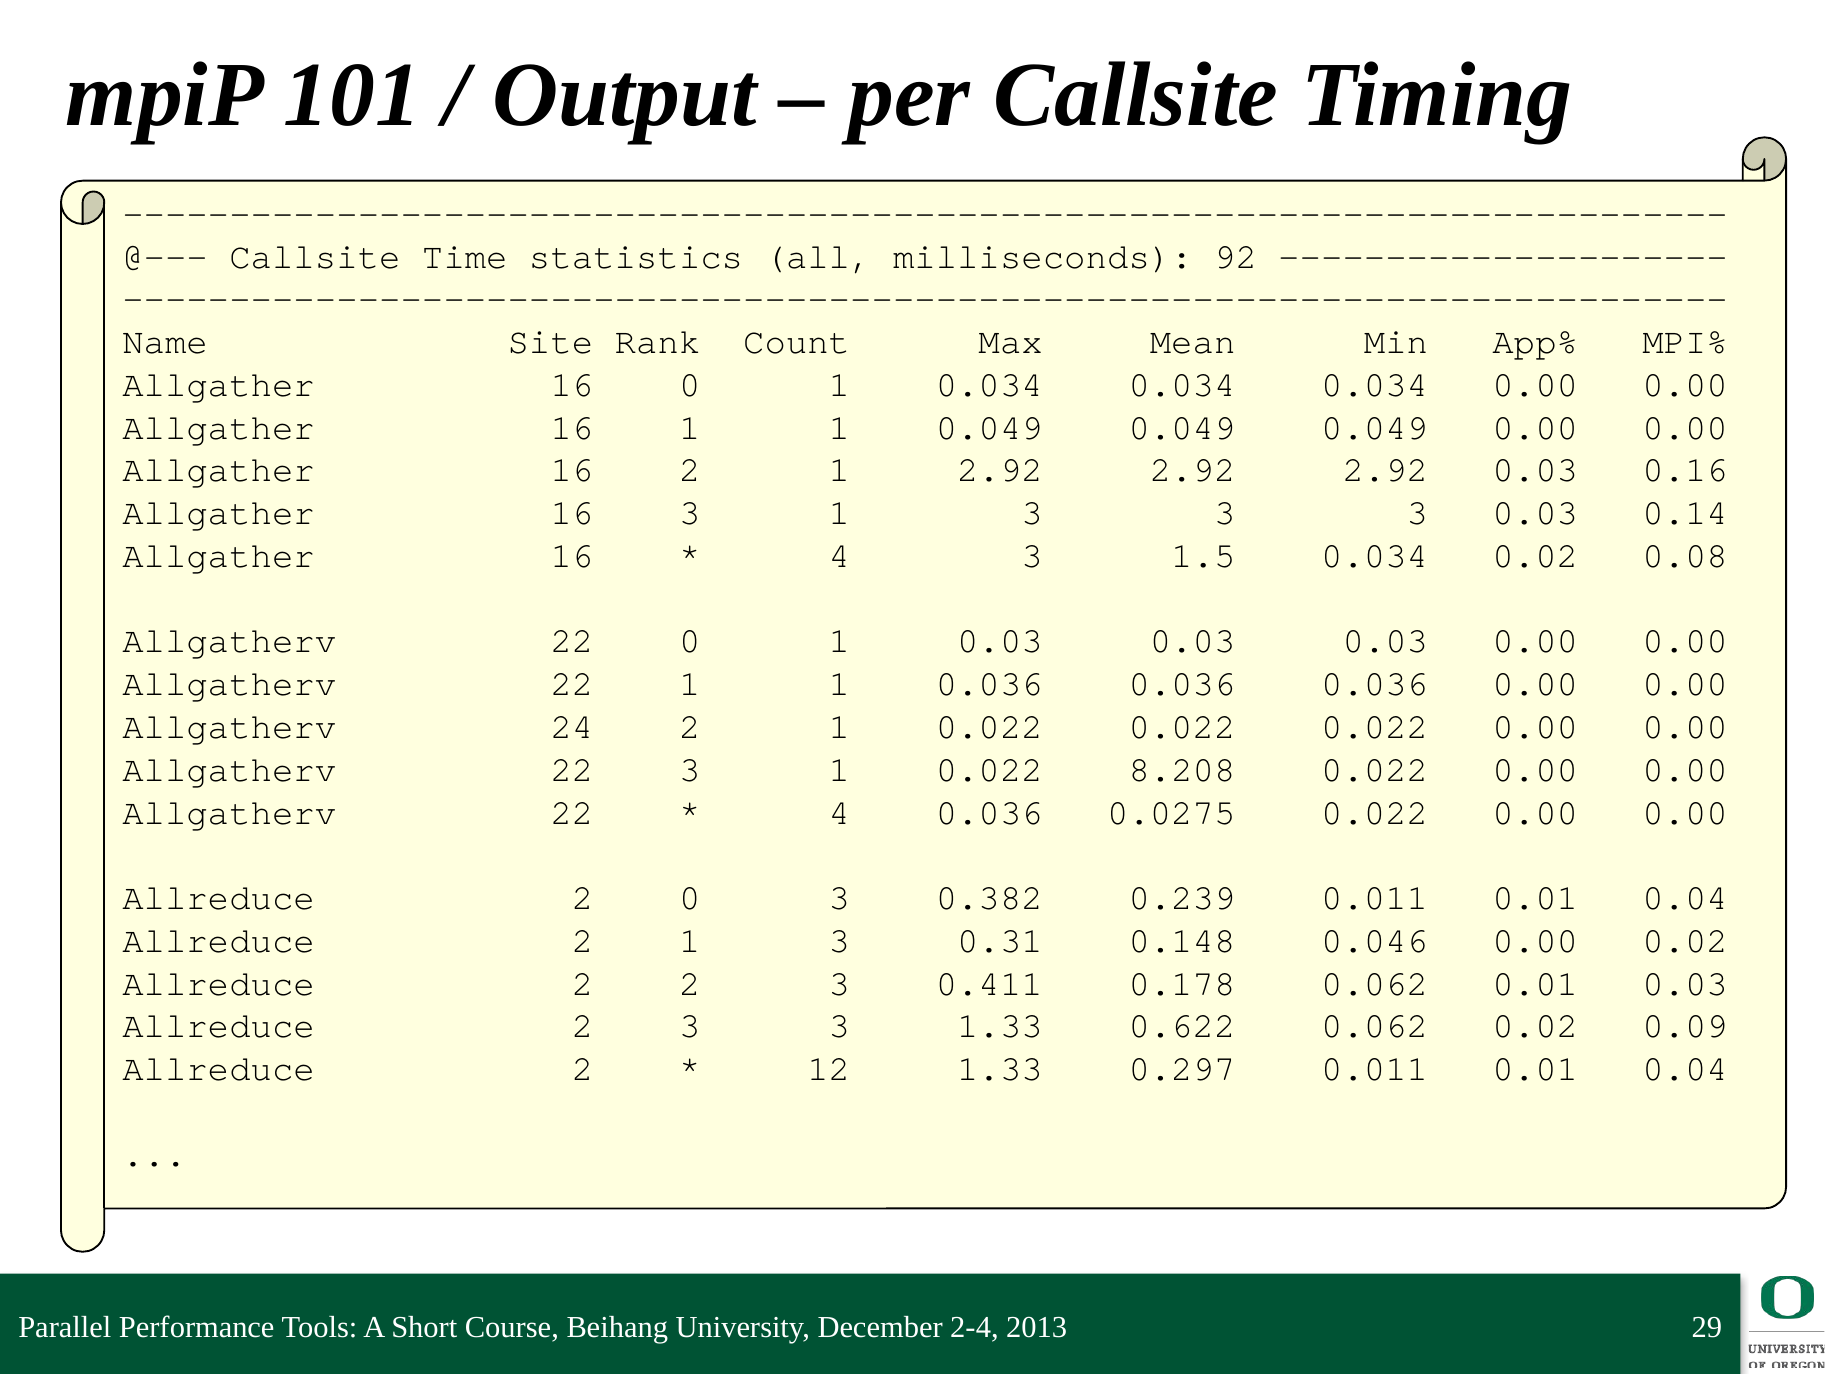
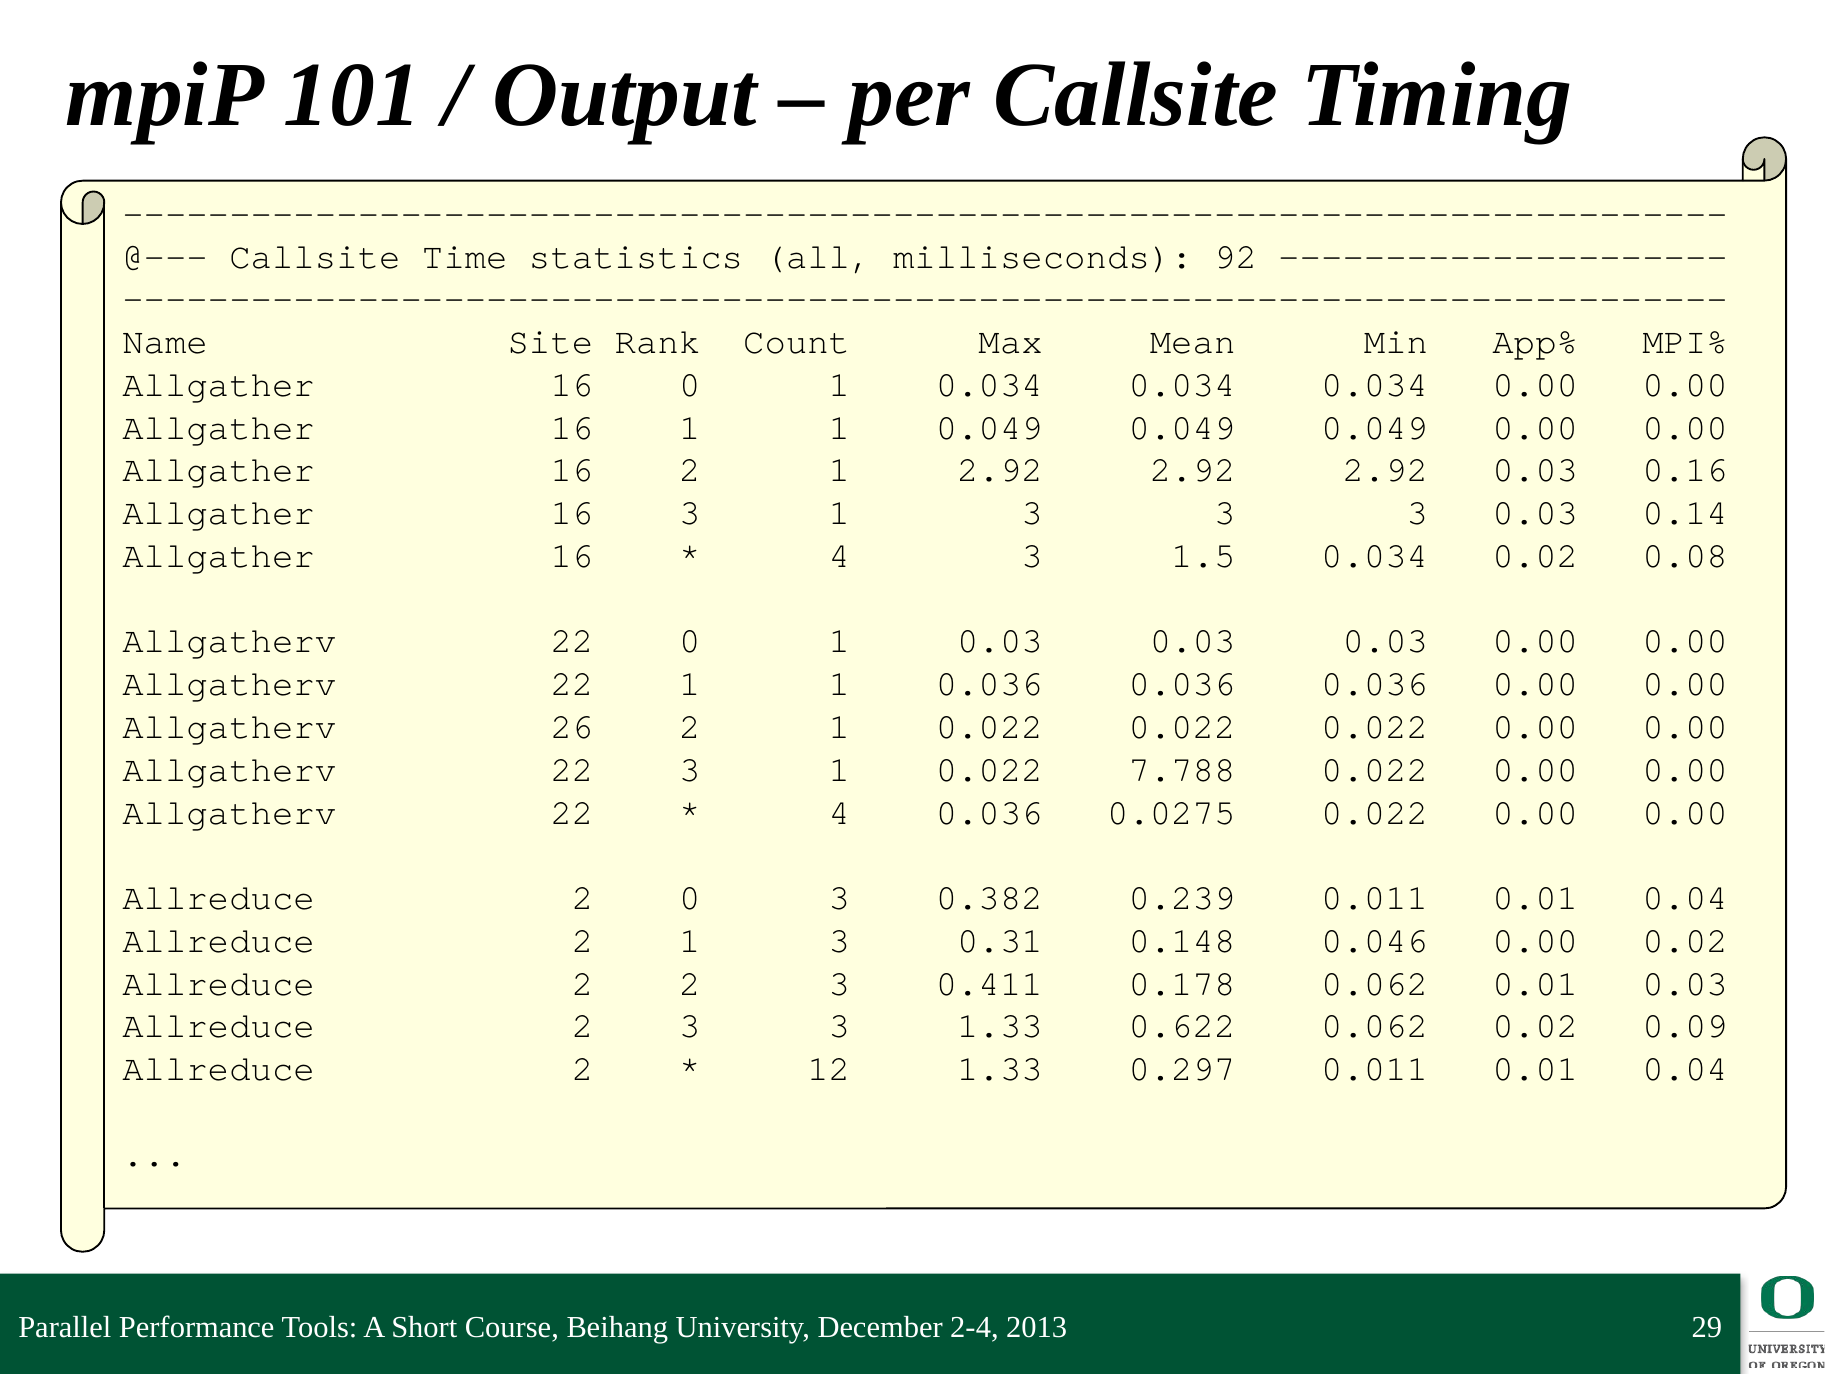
24: 24 -> 26
8.208: 8.208 -> 7.788
